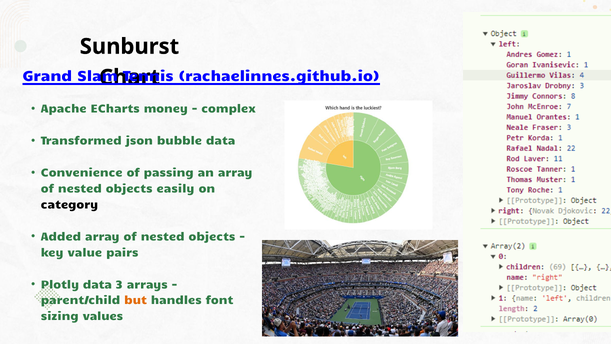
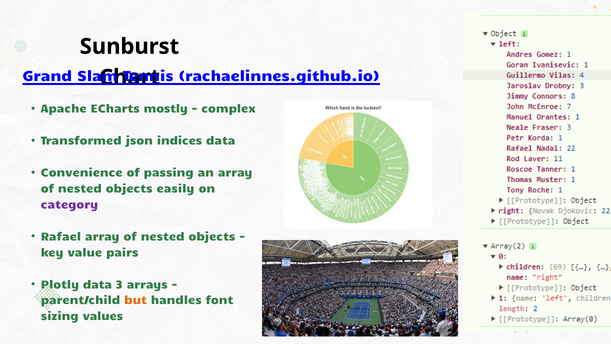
money: money -> mostly
bubble: bubble -> indices
category colour: black -> purple
Added: Added -> Rafael
